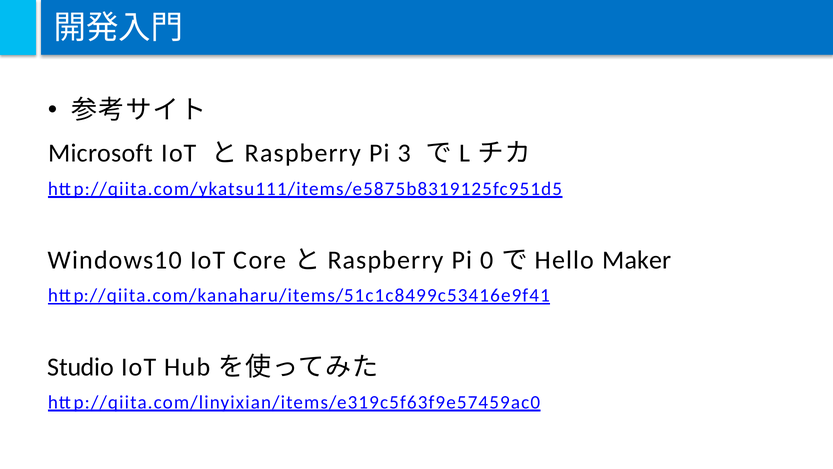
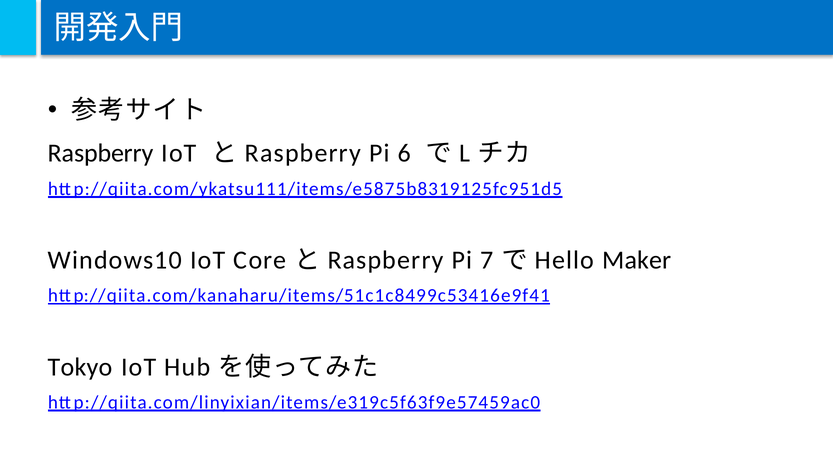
Microsoft at (100, 153): Microsoft -> Raspberry
3: 3 -> 6
0: 0 -> 7
Studio: Studio -> Tokyo
